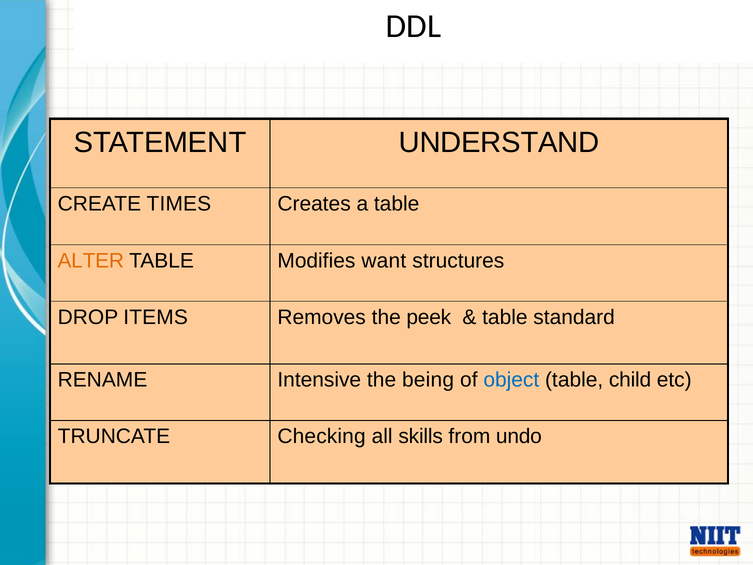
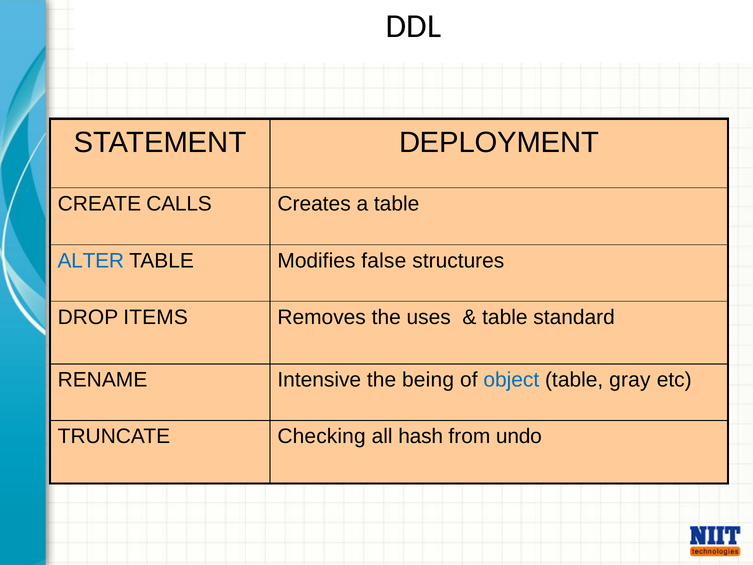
UNDERSTAND: UNDERSTAND -> DEPLOYMENT
TIMES: TIMES -> CALLS
ALTER colour: orange -> blue
want: want -> false
peek: peek -> uses
child: child -> gray
skills: skills -> hash
